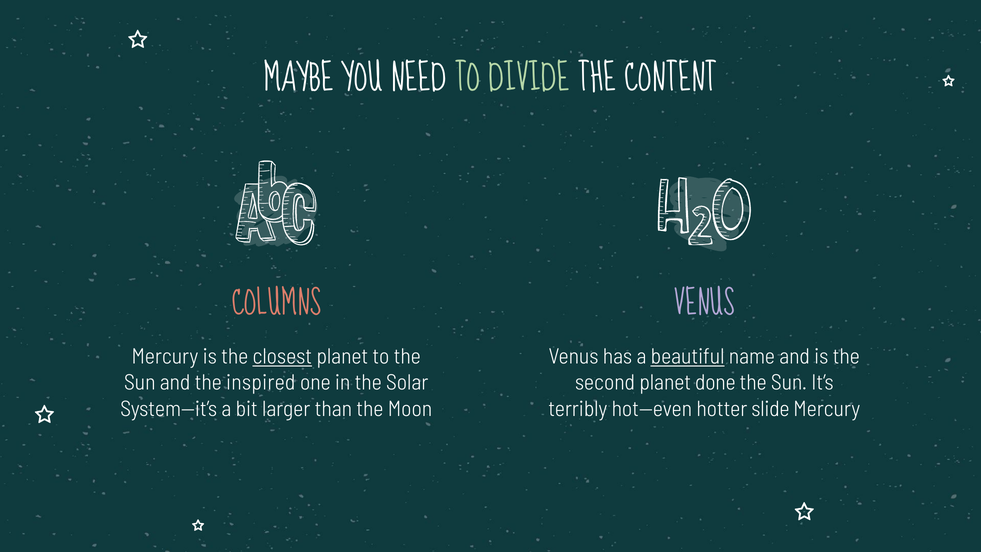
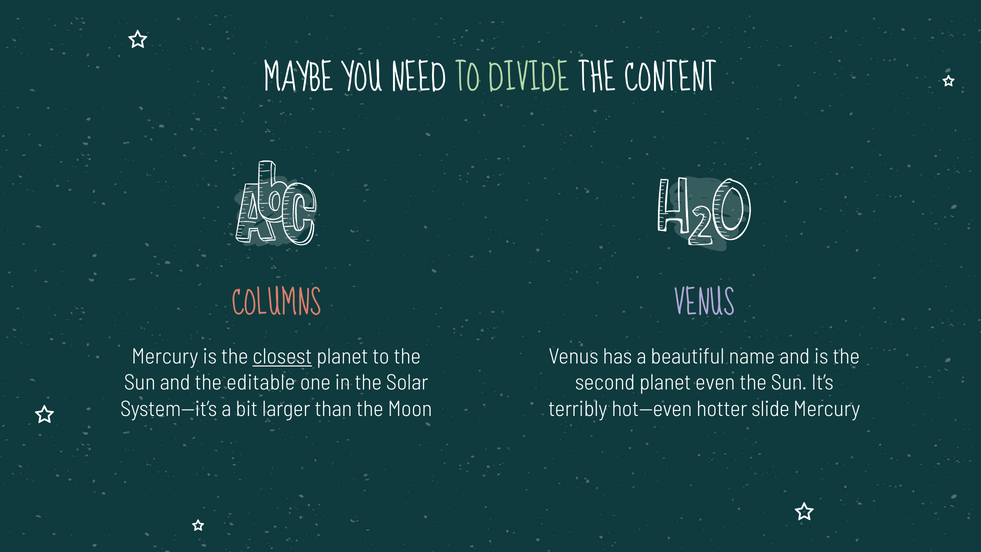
beautiful underline: present -> none
inspired: inspired -> editable
done: done -> even
